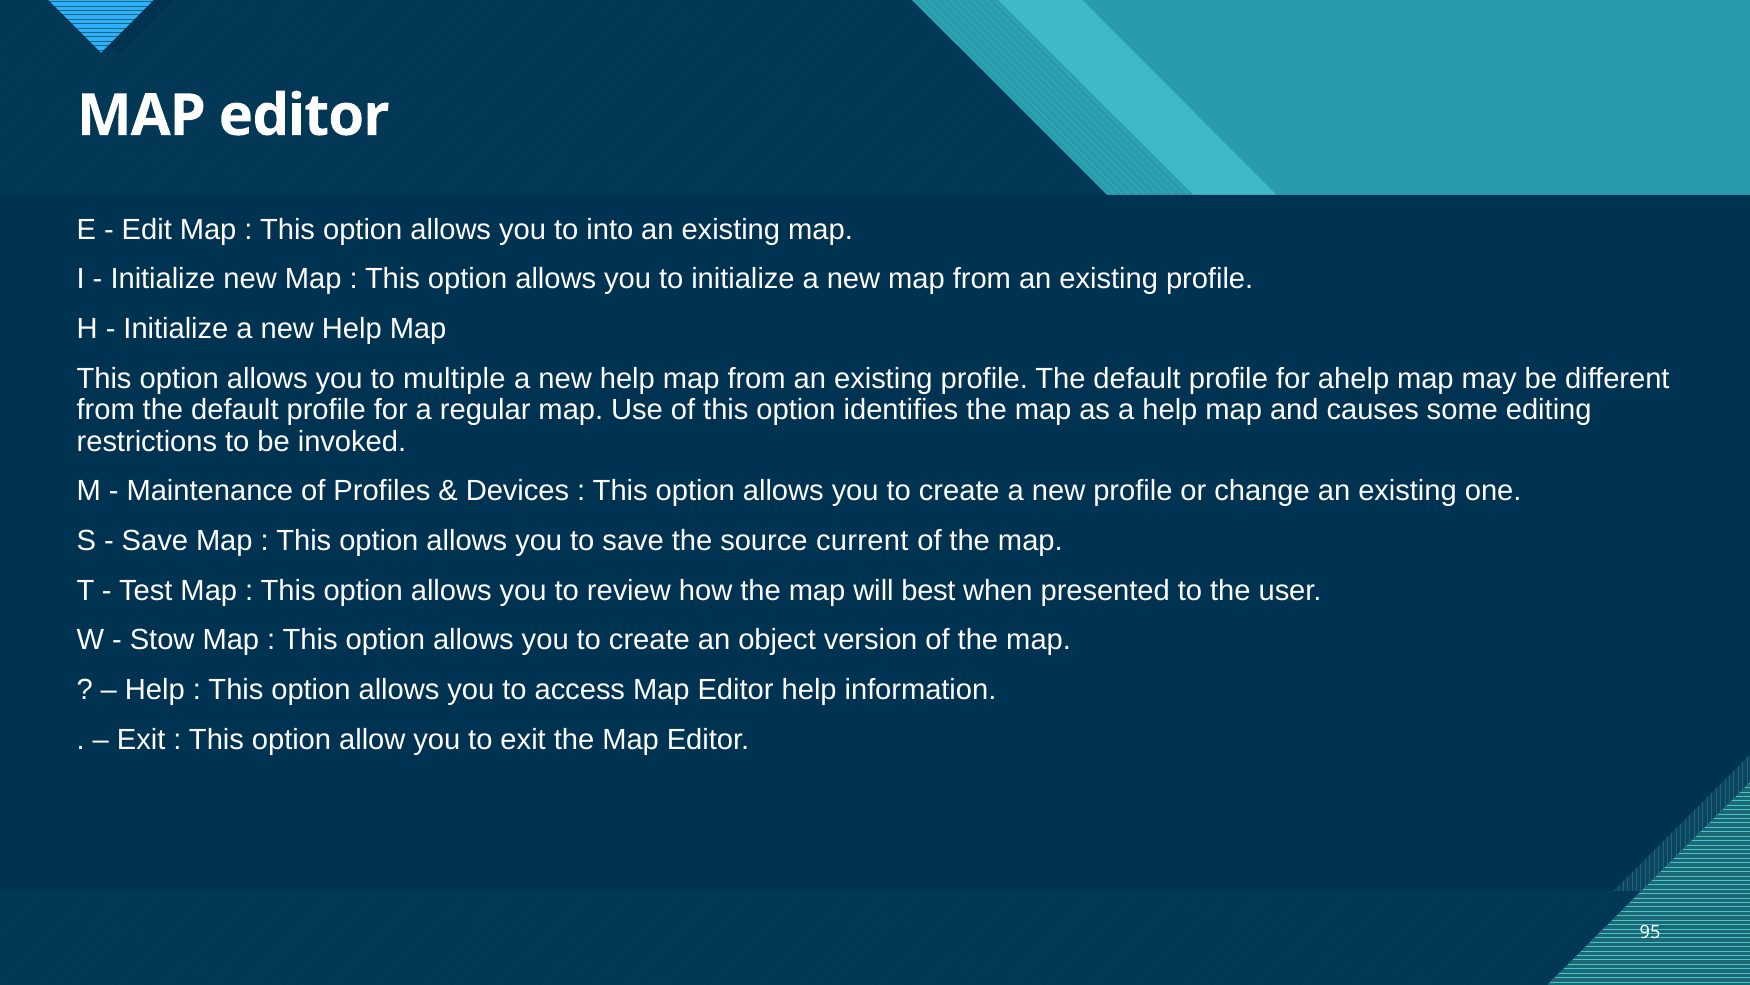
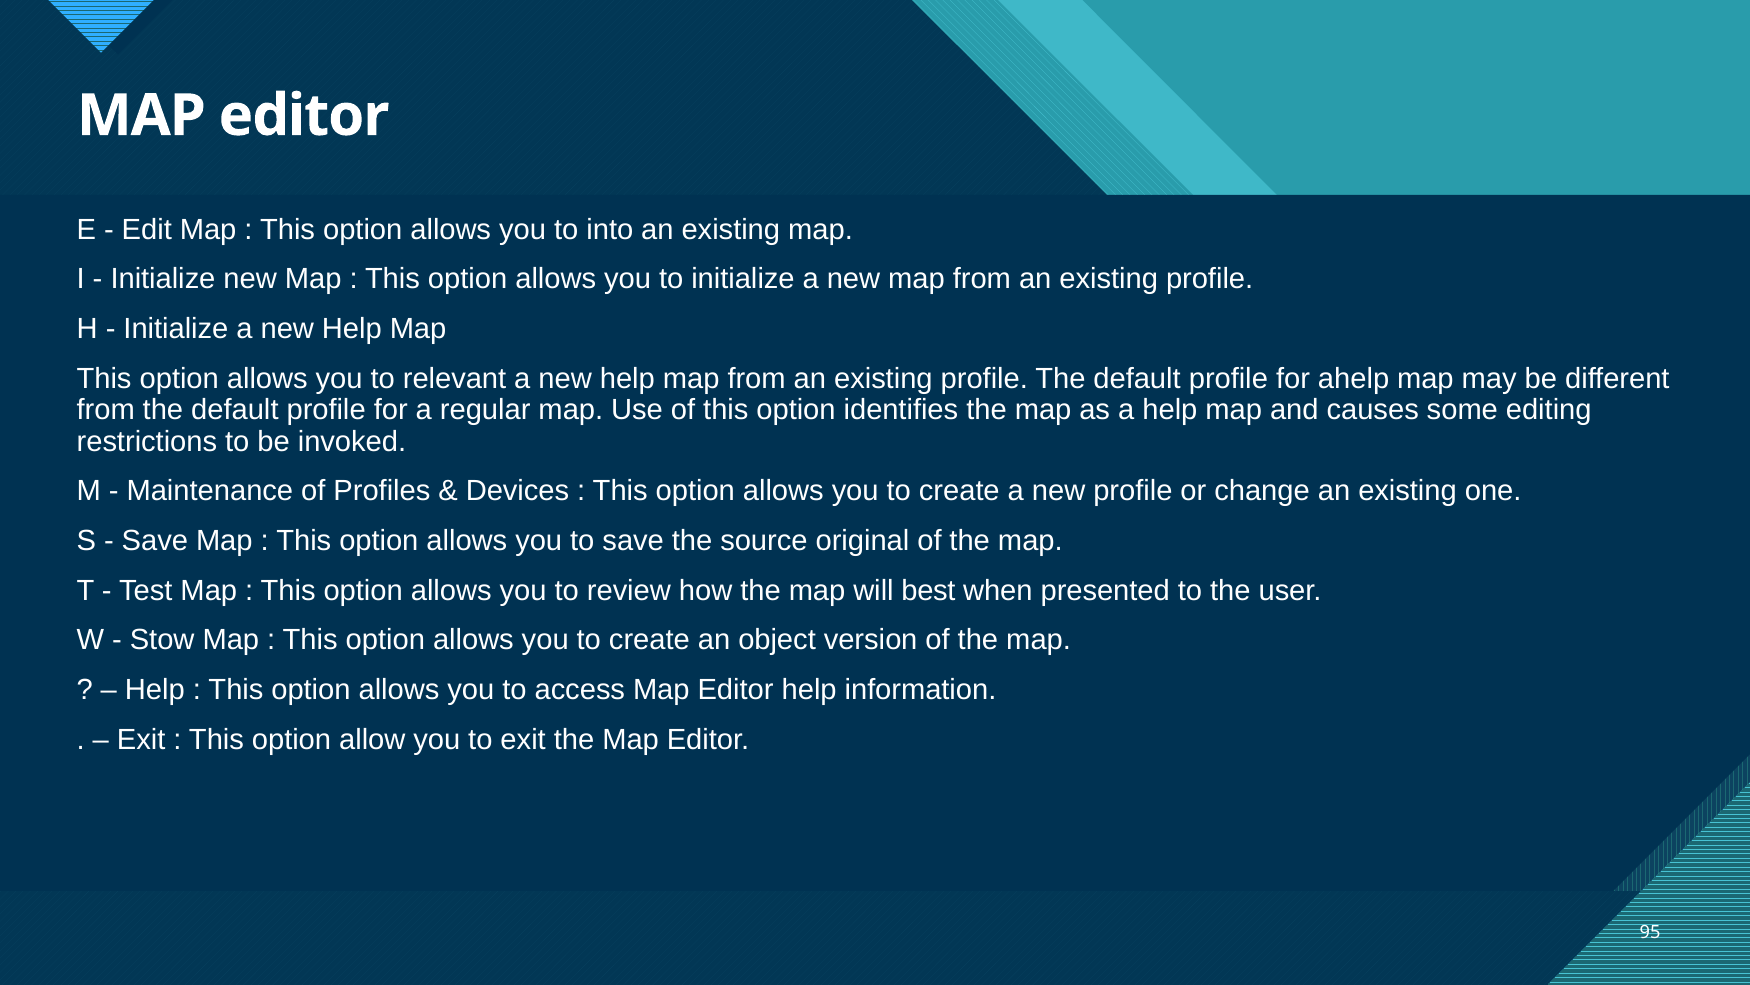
multiple: multiple -> relevant
current: current -> original
